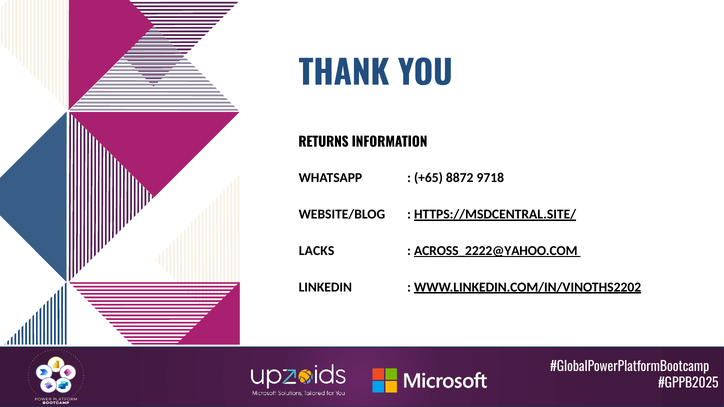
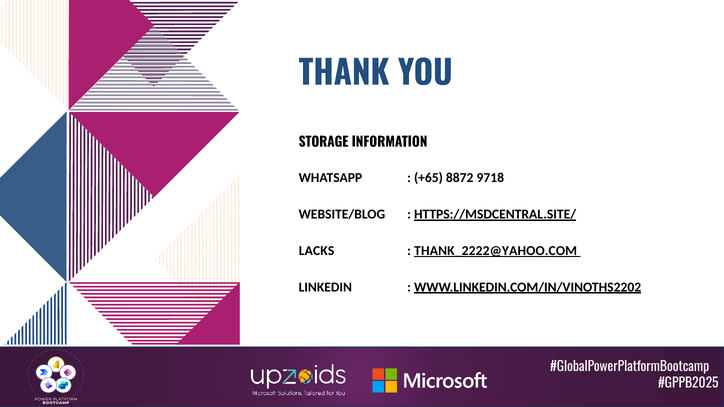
RETURNS: RETURNS -> STORAGE
ACROSS_2222@YAHOO.COM: ACROSS_2222@YAHOO.COM -> THANK_2222@YAHOO.COM
